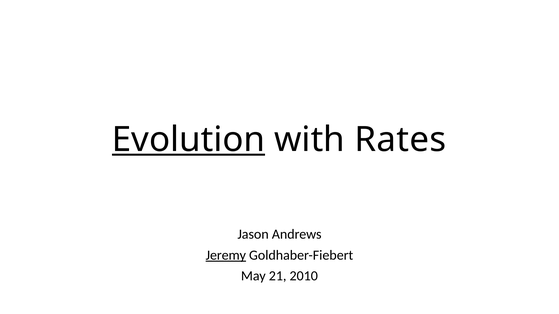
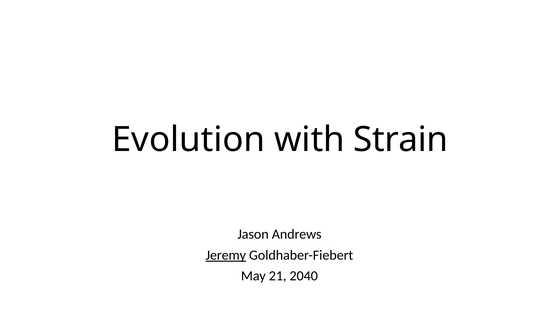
Evolution underline: present -> none
Rates: Rates -> Strain
2010: 2010 -> 2040
